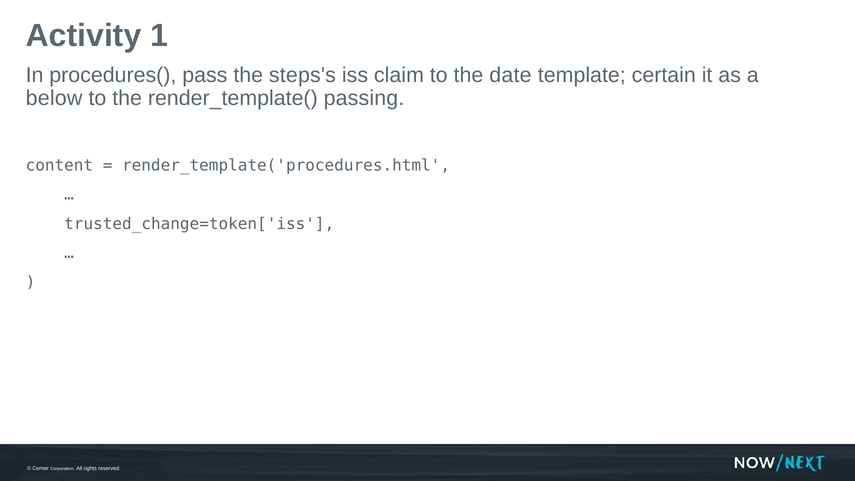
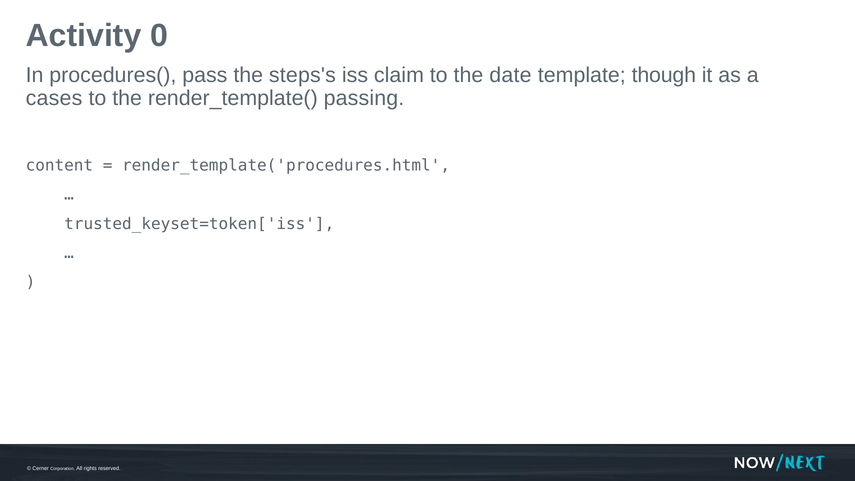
1: 1 -> 0
certain: certain -> though
below: below -> cases
trusted_change=token['iss: trusted_change=token['iss -> trusted_keyset=token['iss
